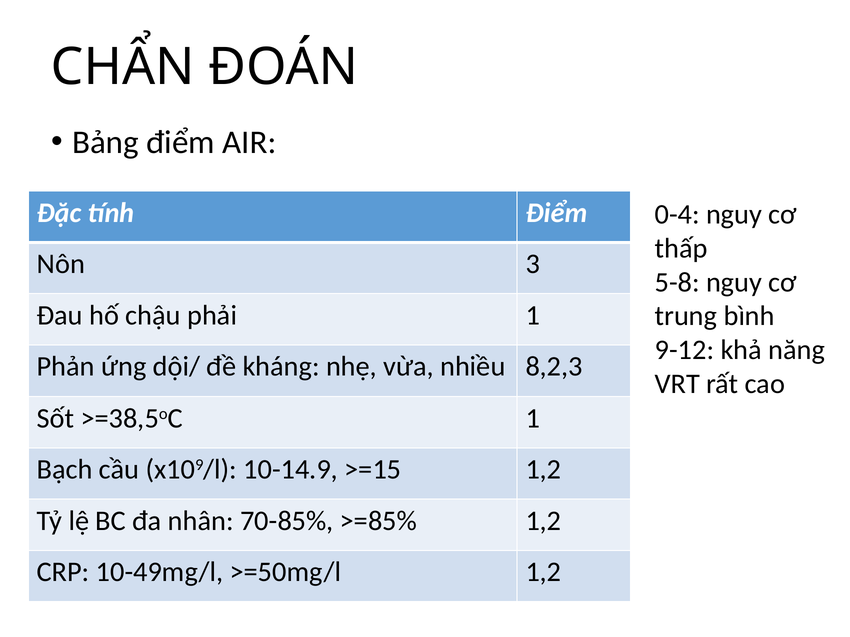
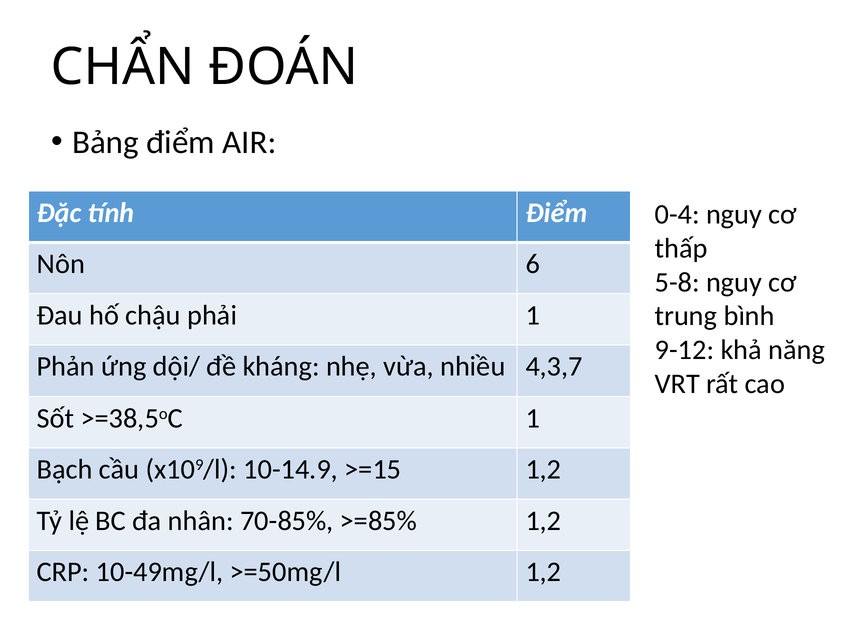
3: 3 -> 6
8,2,3: 8,2,3 -> 4,3,7
